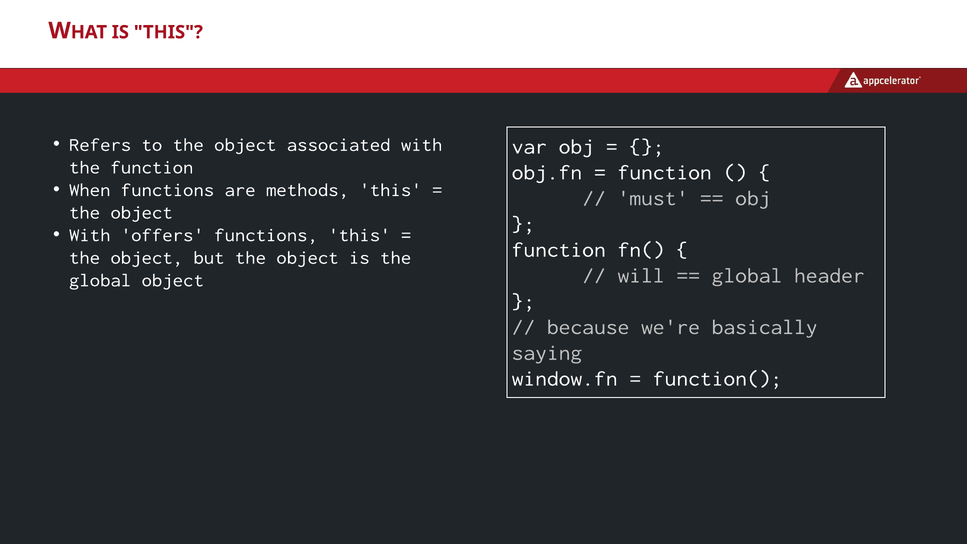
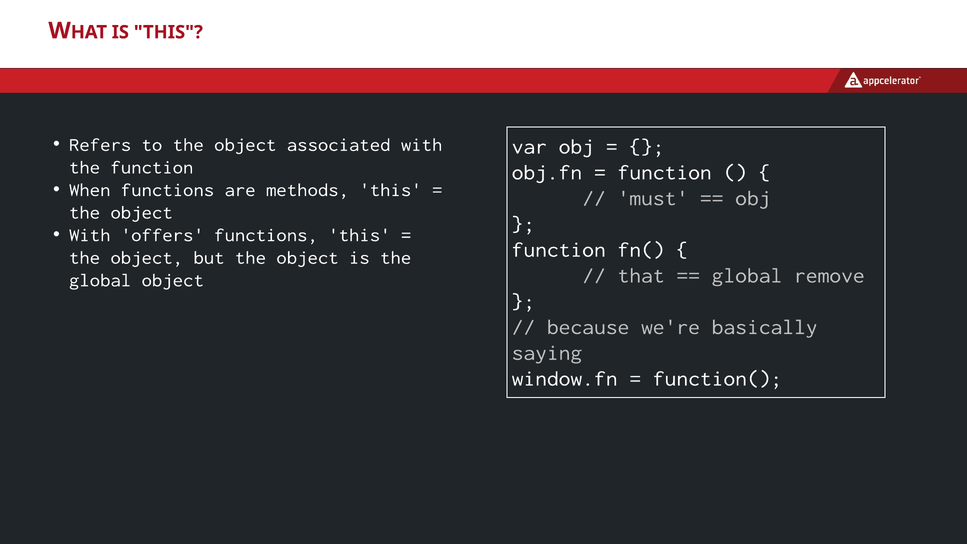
will: will -> that
header: header -> remove
